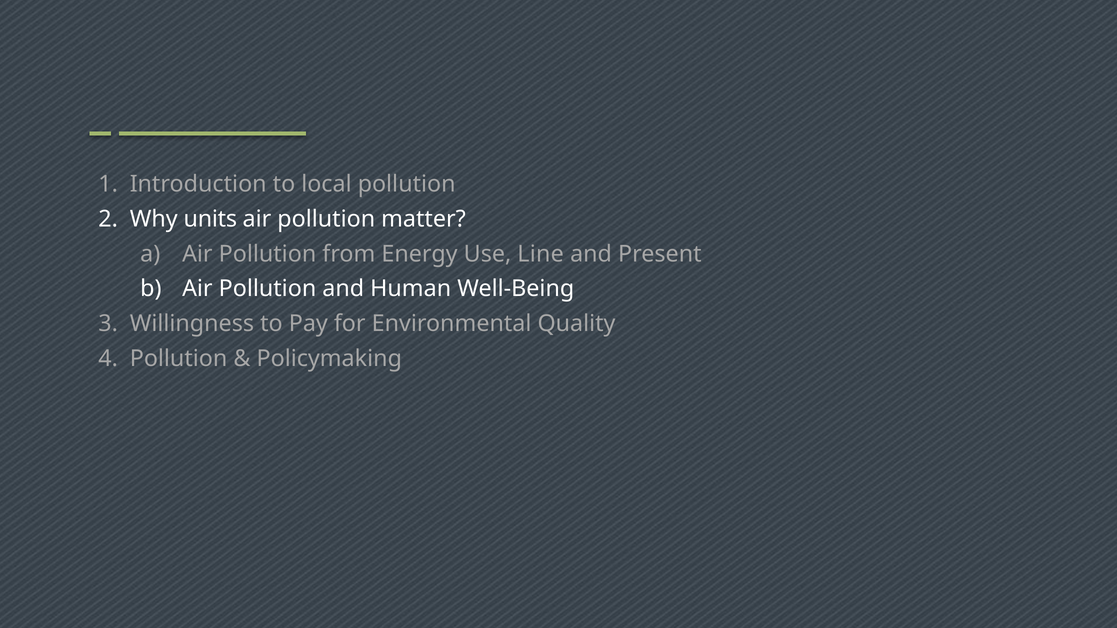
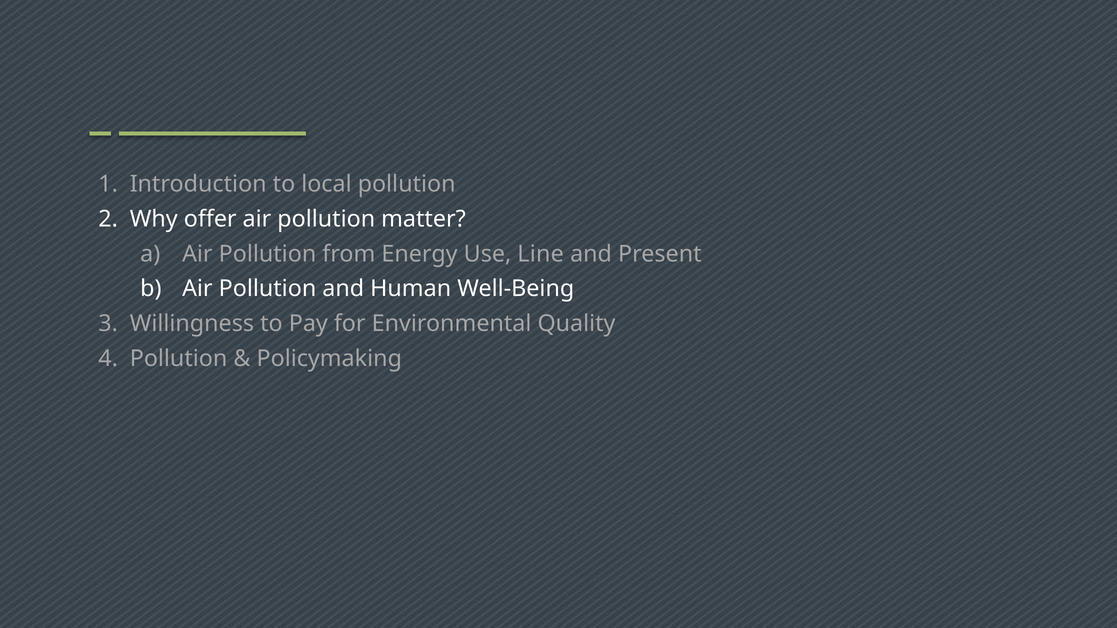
units: units -> offer
